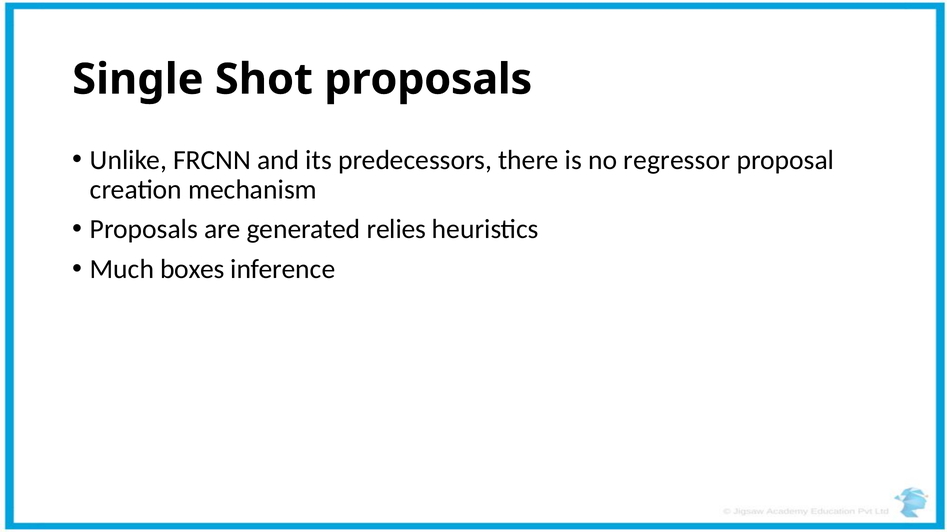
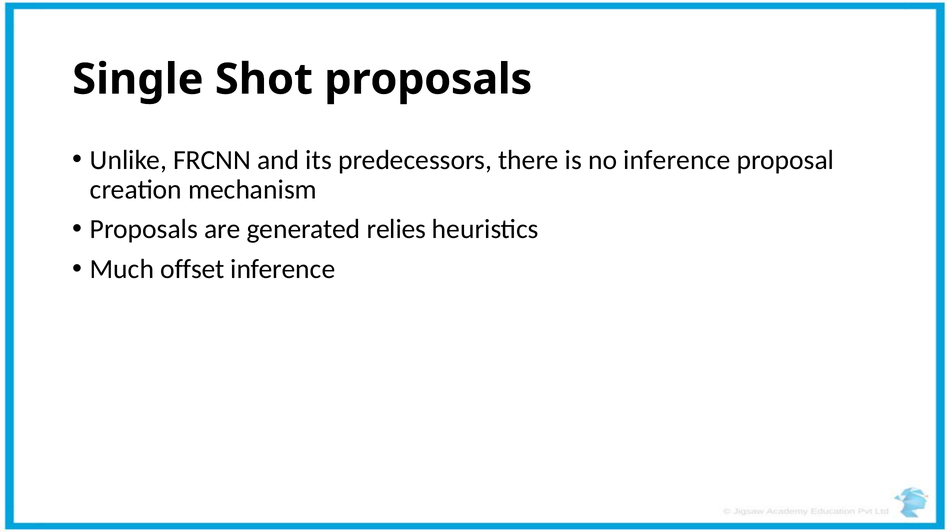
no regressor: regressor -> inference
boxes: boxes -> offset
